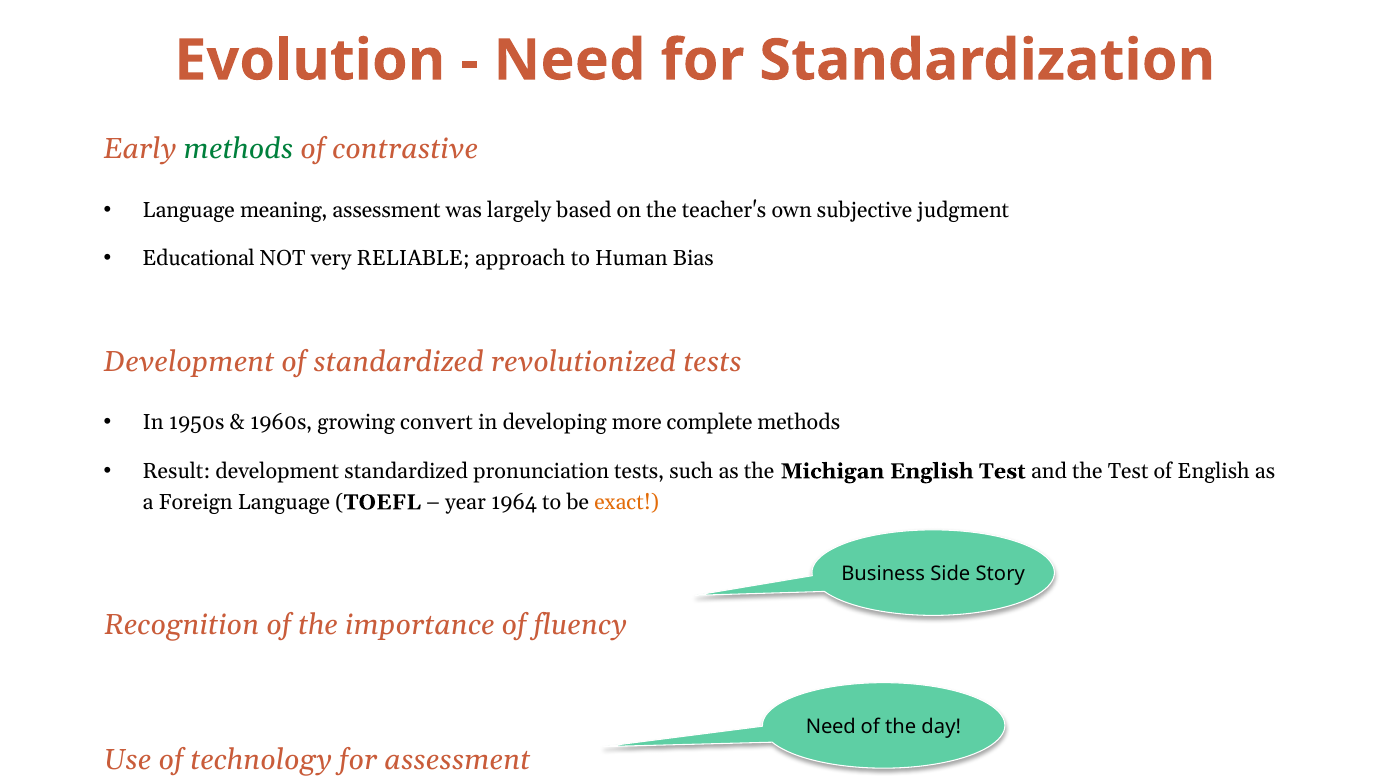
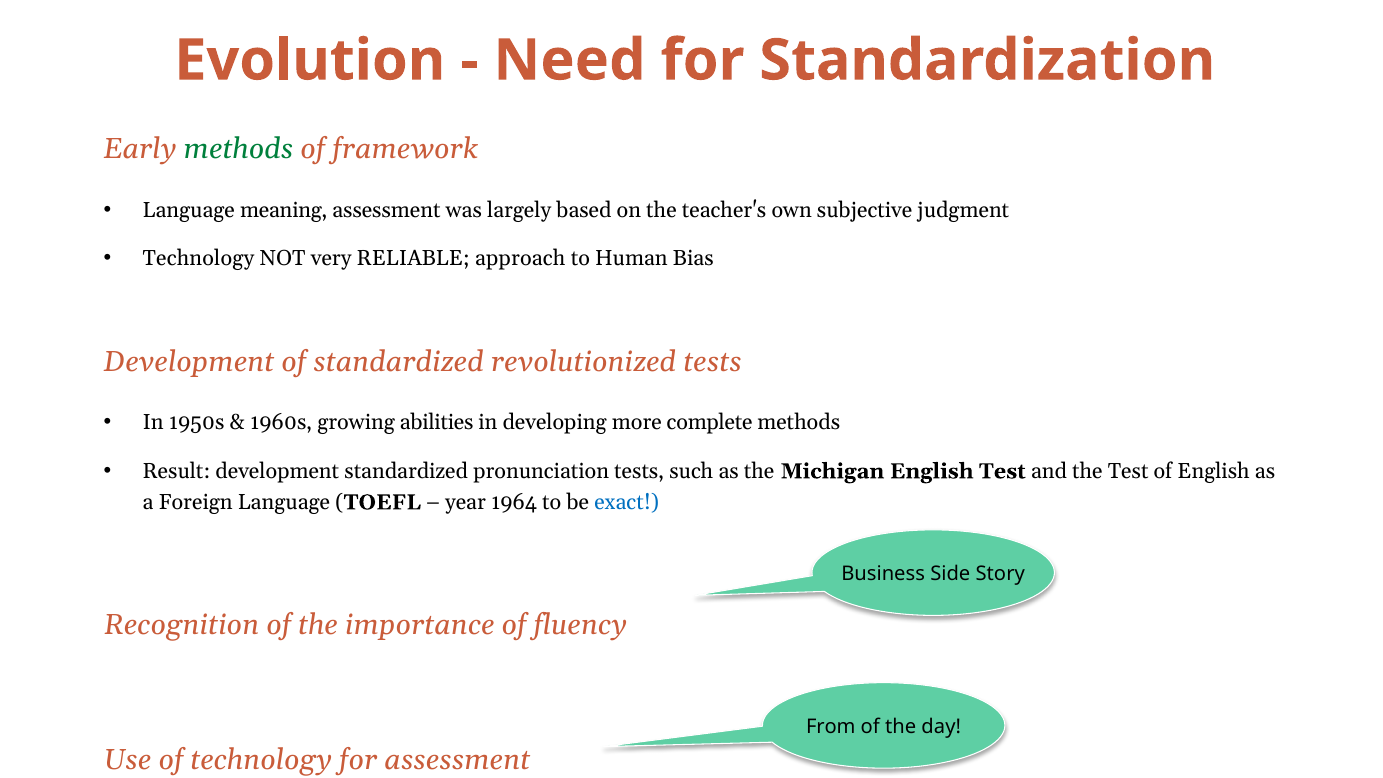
contrastive: contrastive -> framework
Educational at (199, 258): Educational -> Technology
convert: convert -> abilities
exact colour: orange -> blue
Need at (831, 727): Need -> From
